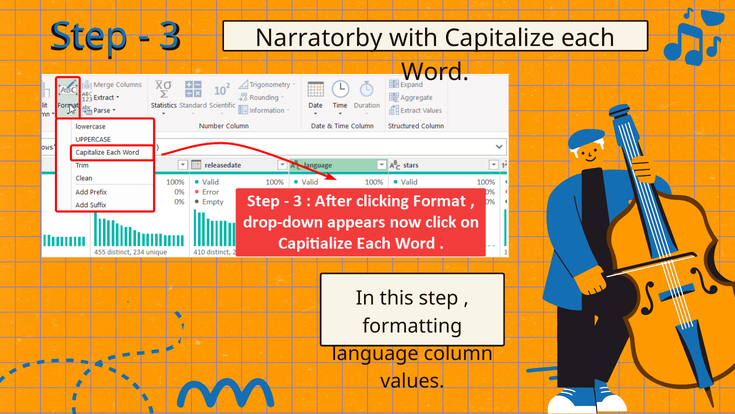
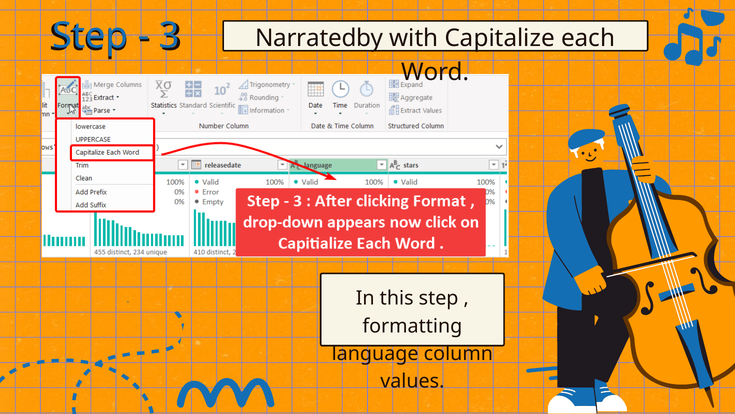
Narratorby: Narratorby -> Narratedby
